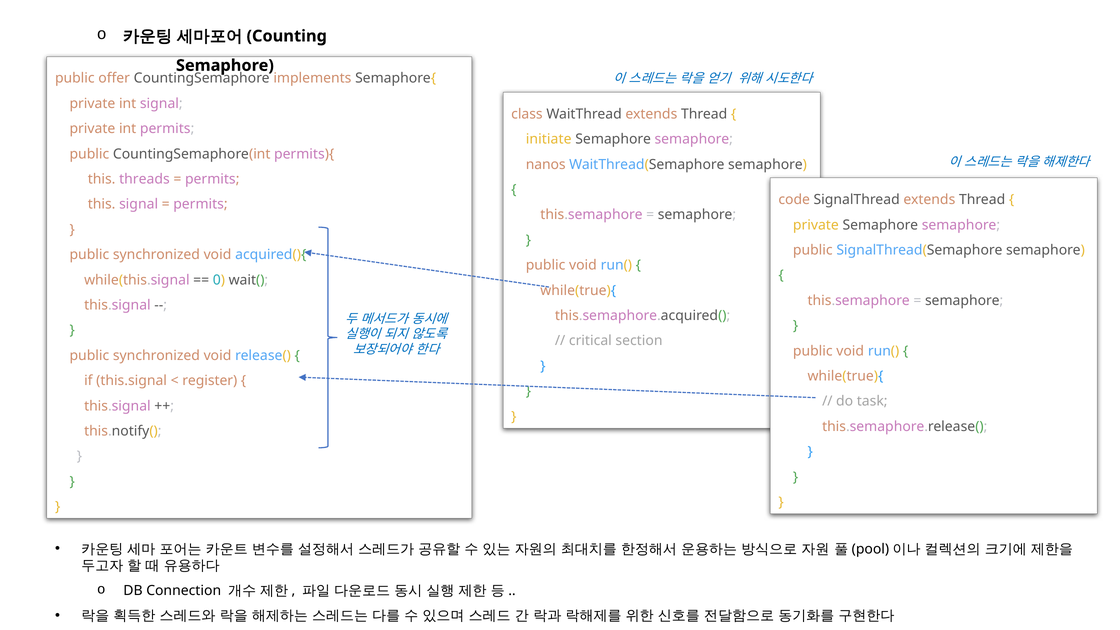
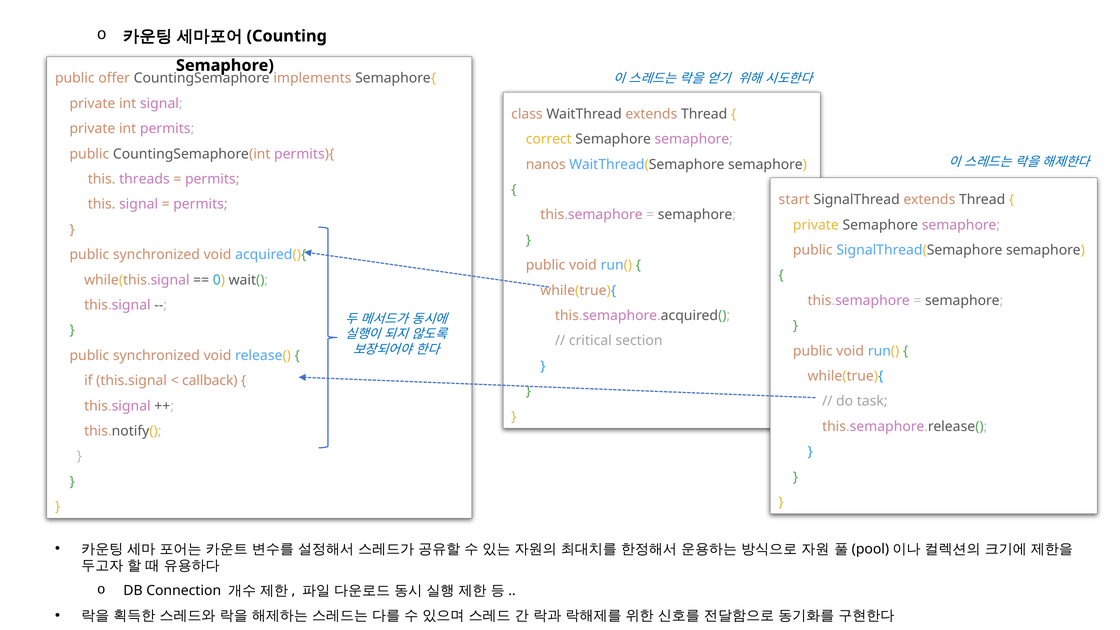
initiate: initiate -> correct
code: code -> start
register: register -> callback
